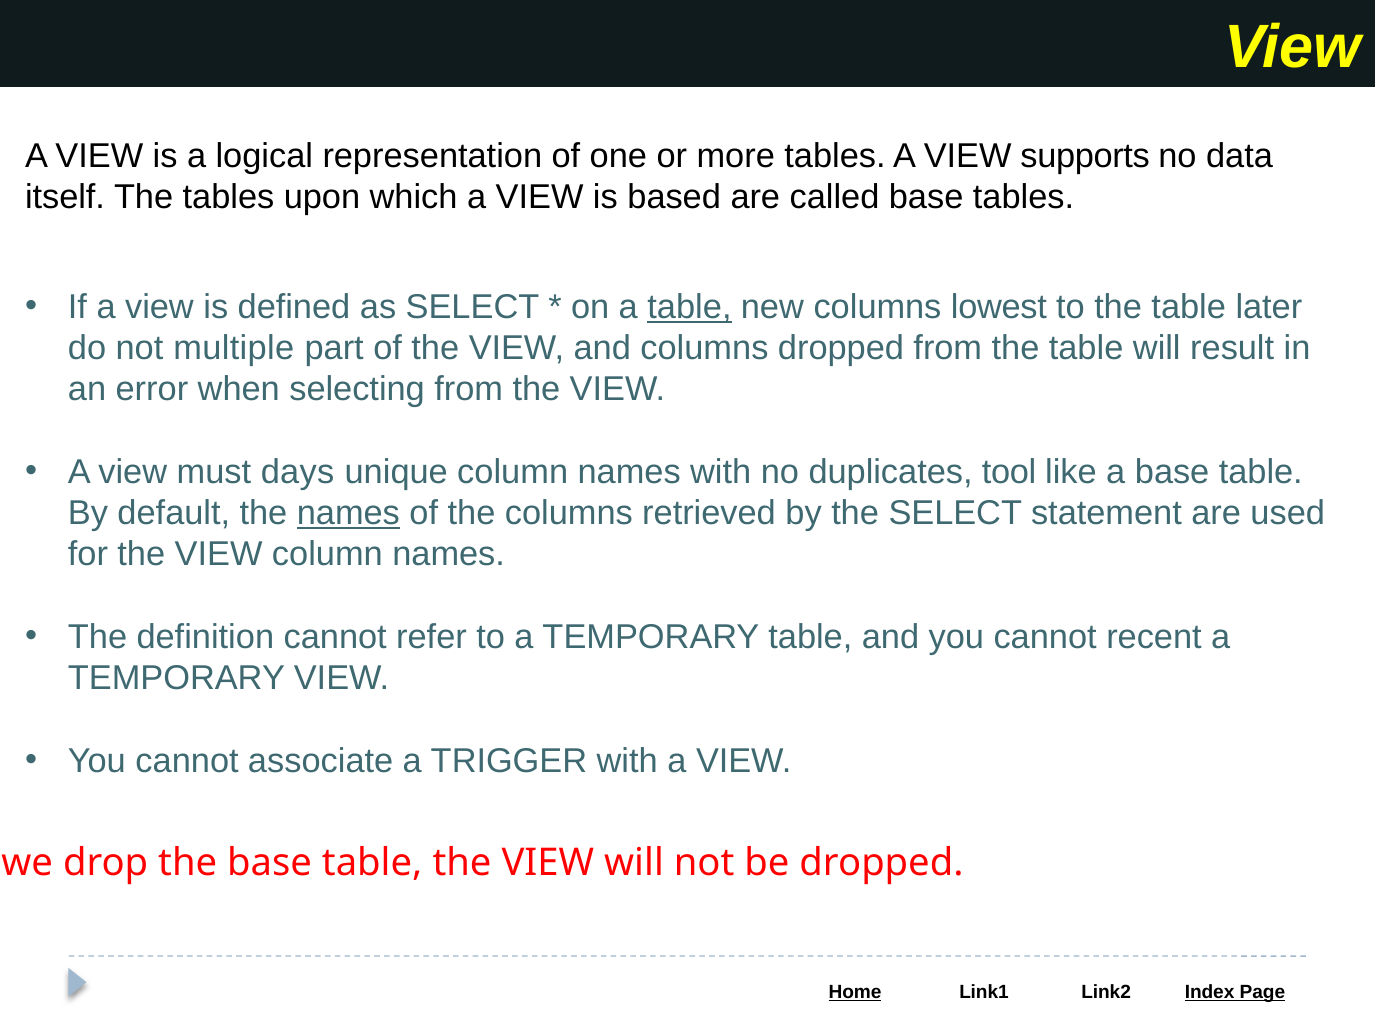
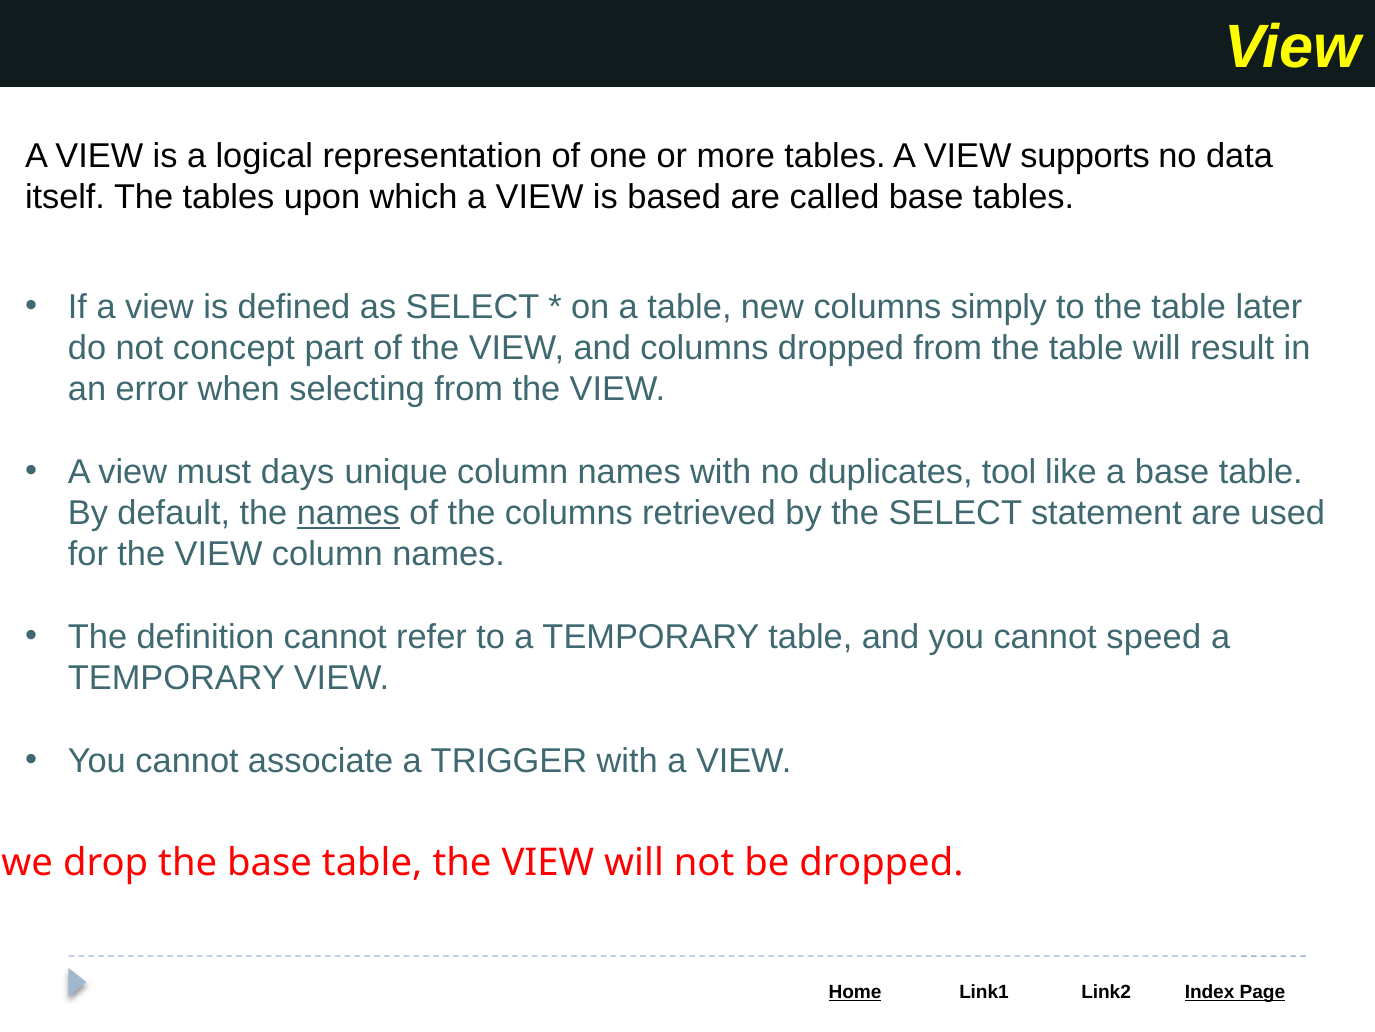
table at (689, 307) underline: present -> none
lowest: lowest -> simply
multiple: multiple -> concept
recent: recent -> speed
